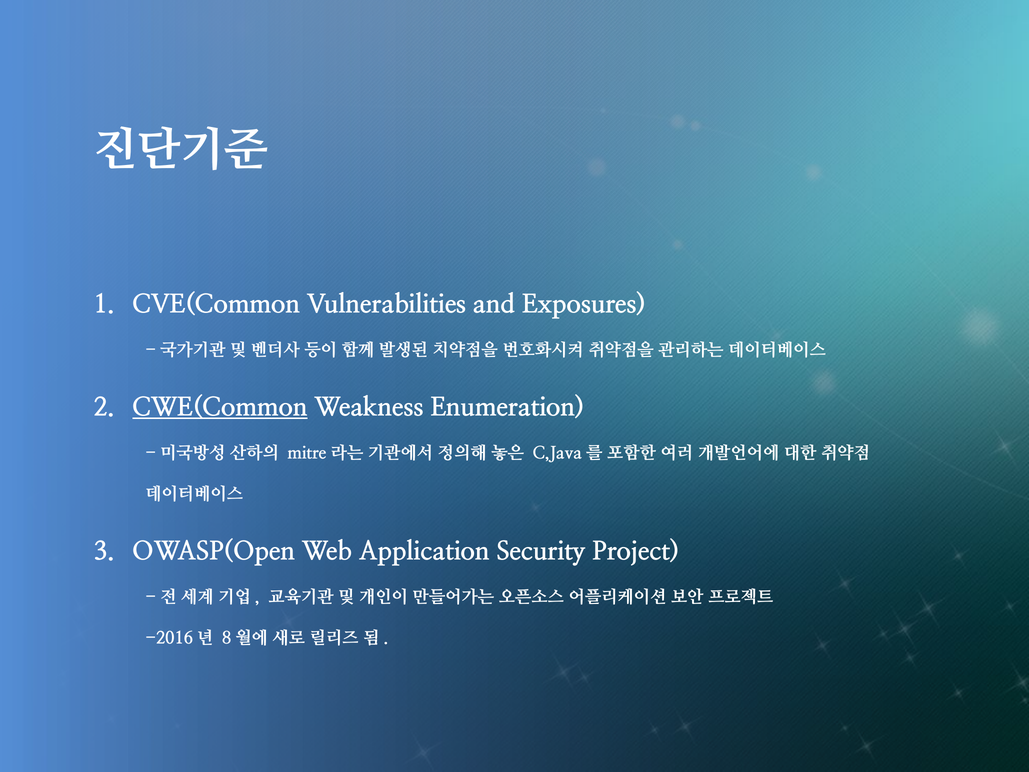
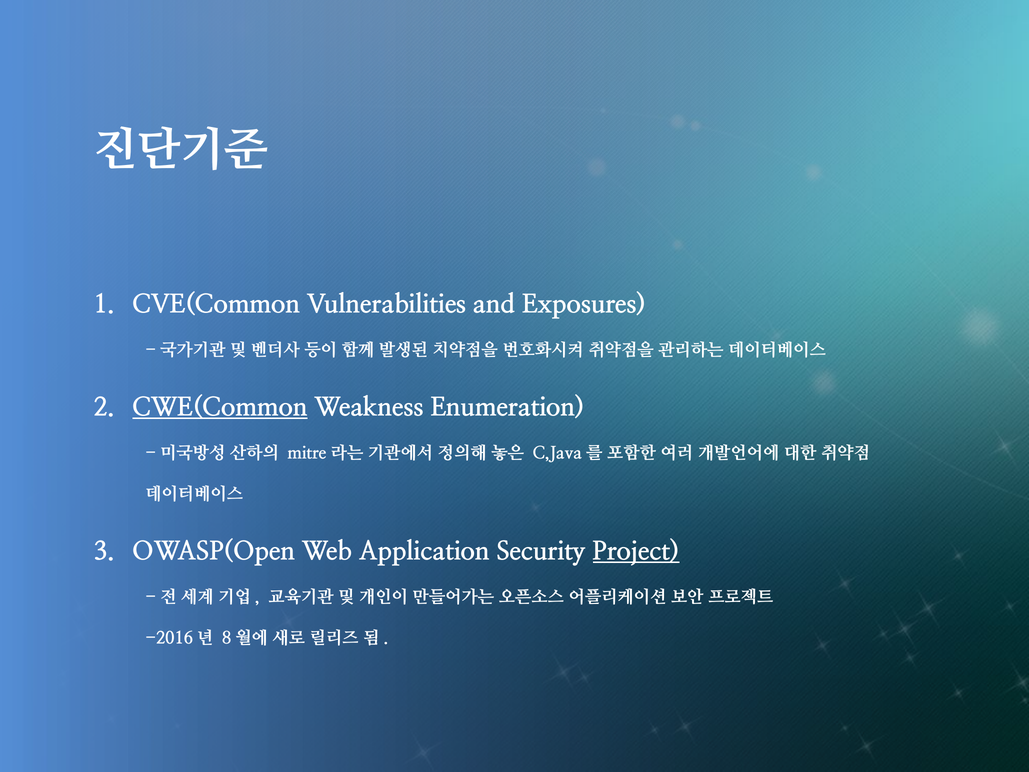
Project underline: none -> present
